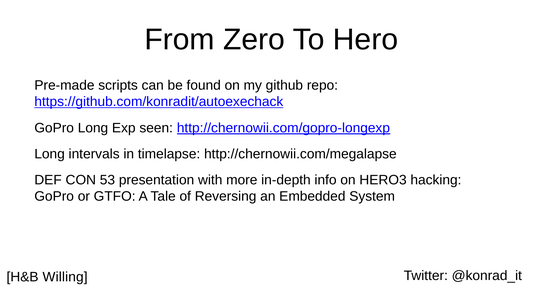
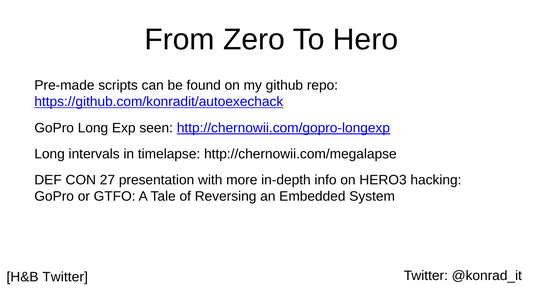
53: 53 -> 27
H&B Willing: Willing -> Twitter
